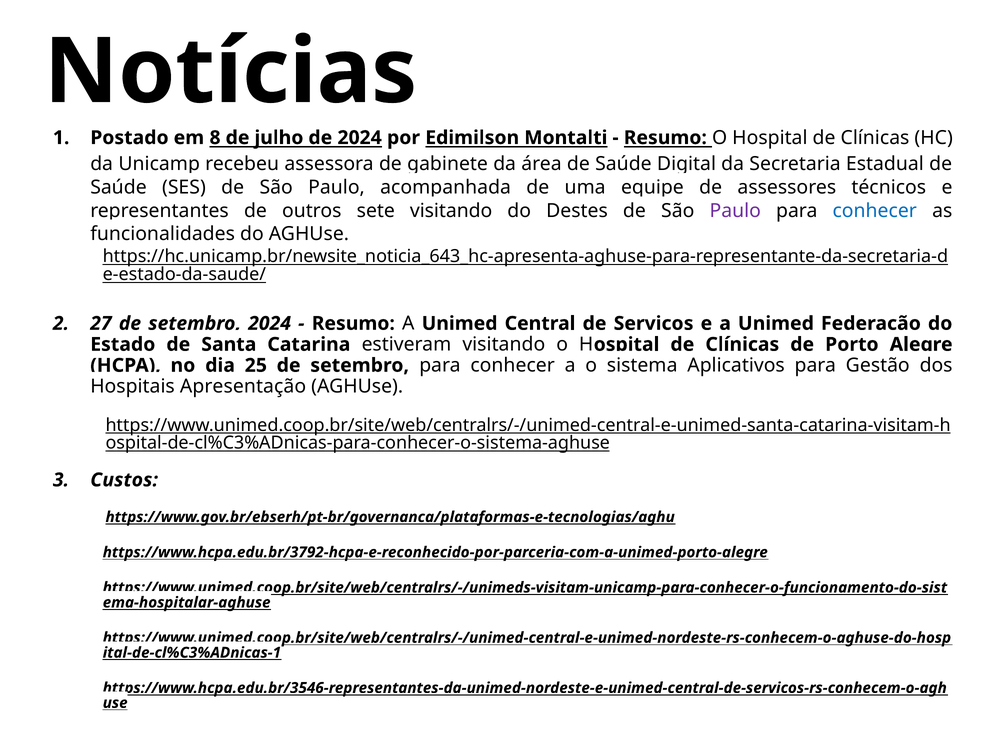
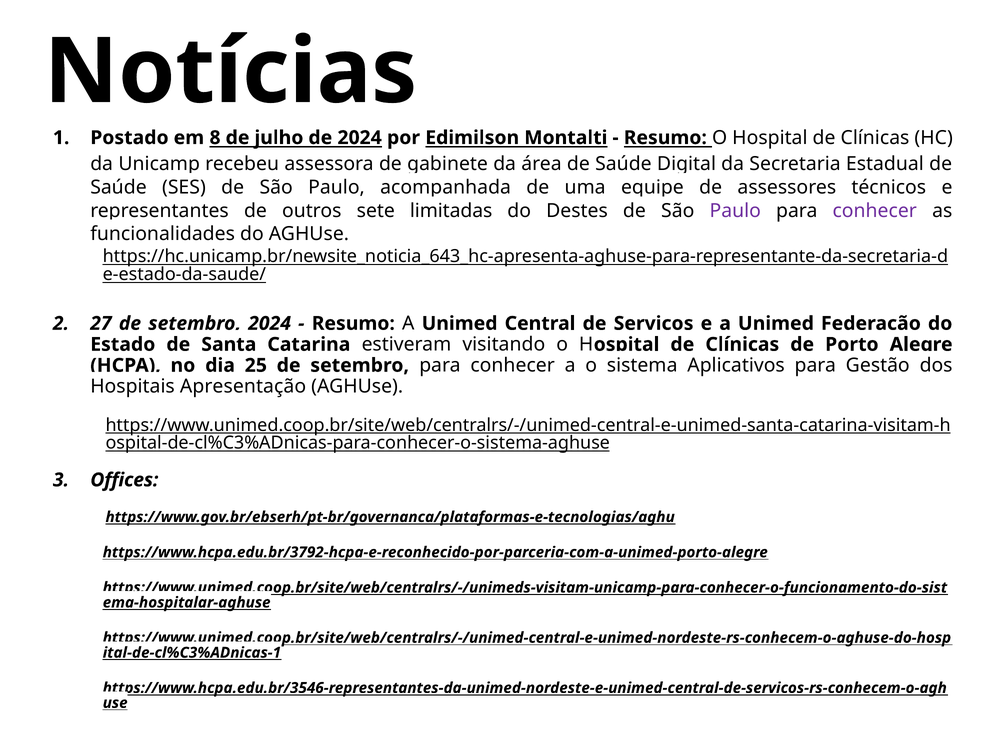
sete visitando: visitando -> limitadas
conhecer at (875, 211) colour: blue -> purple
Custos: Custos -> Offices
